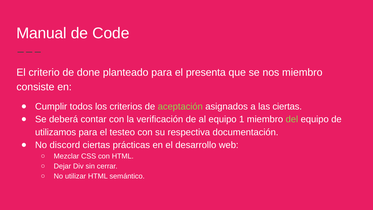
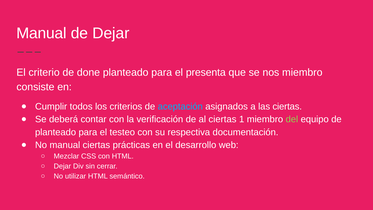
de Code: Code -> Dejar
aceptación colour: light green -> light blue
al equipo: equipo -> ciertas
utilizamos at (56, 132): utilizamos -> planteado
No discord: discord -> manual
